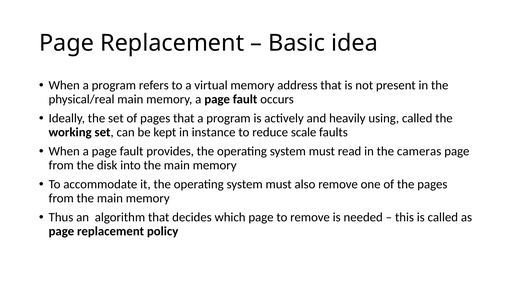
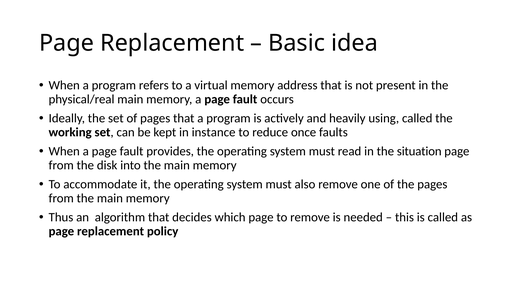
scale: scale -> once
cameras: cameras -> situation
